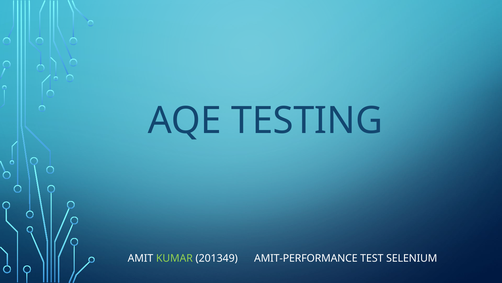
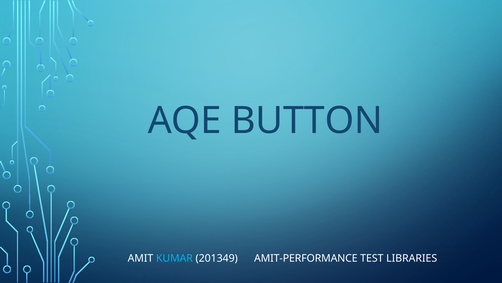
TESTING: TESTING -> BUTTON
KUMAR colour: light green -> light blue
SELENIUM: SELENIUM -> LIBRARIES
